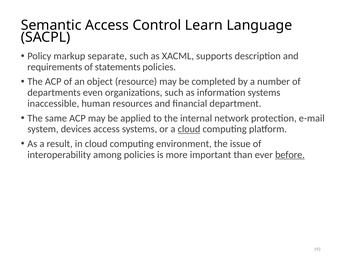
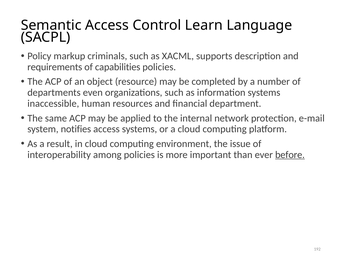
separate: separate -> criminals
statements: statements -> capabilities
devices: devices -> notifies
cloud at (189, 129) underline: present -> none
